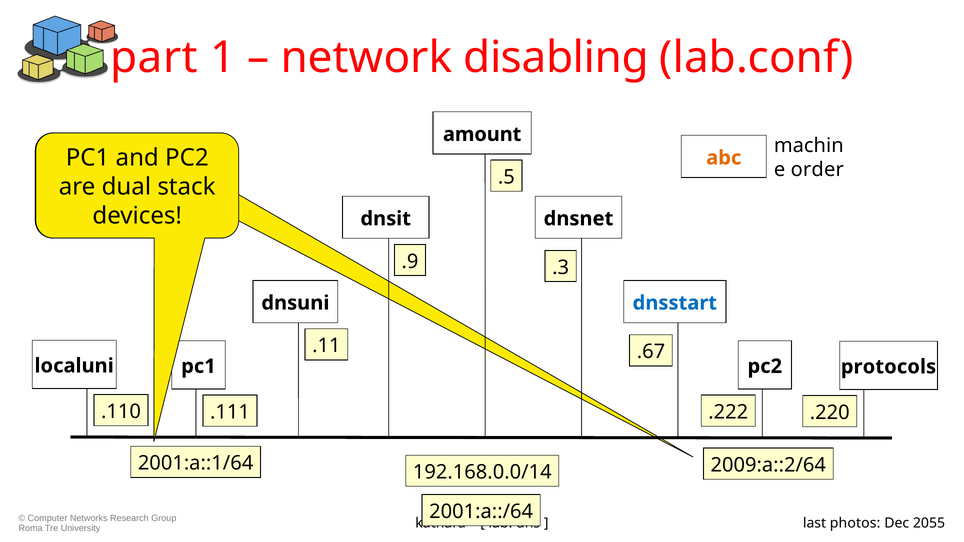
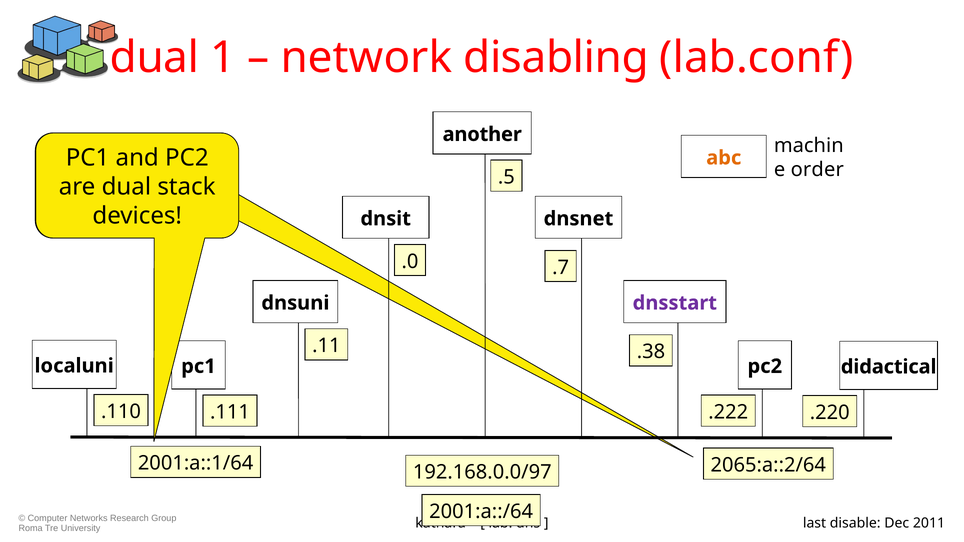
part at (154, 57): part -> dual
amount: amount -> another
.9: .9 -> .0
.3: .3 -> .7
dnsstart colour: blue -> purple
.67: .67 -> .38
protocols: protocols -> didactical
2009:a::2/64: 2009:a::2/64 -> 2065:a::2/64
192.168.0.0/14: 192.168.0.0/14 -> 192.168.0.0/97
photos: photos -> disable
2055: 2055 -> 2011
